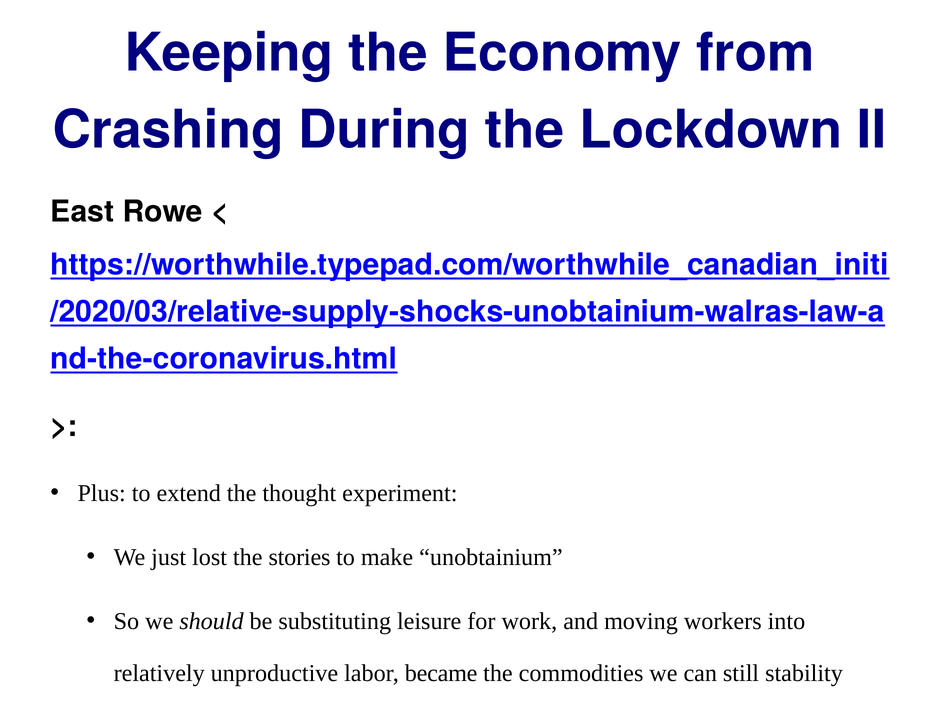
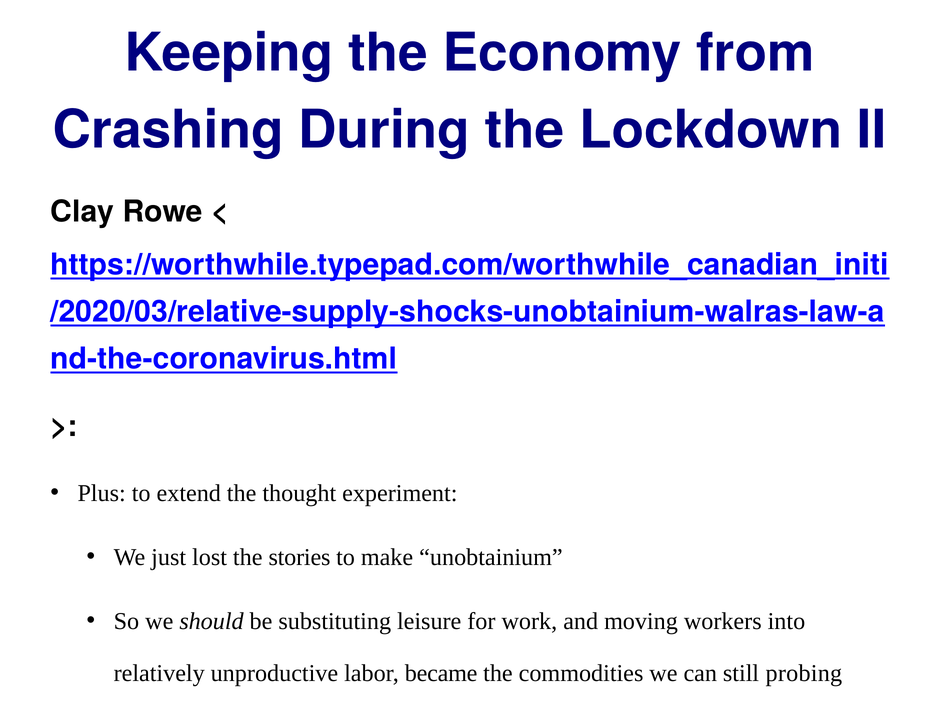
East: East -> Clay
stability: stability -> probing
